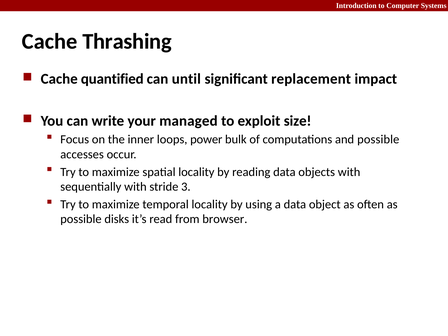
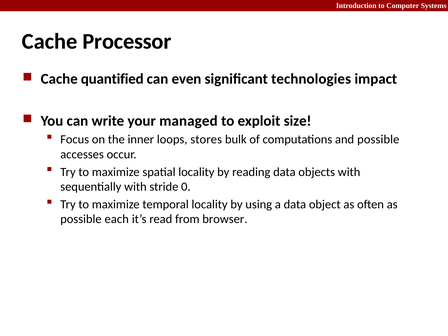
Thrashing: Thrashing -> Processor
until: until -> even
replacement: replacement -> technologies
power: power -> stores
3: 3 -> 0
disks: disks -> each
